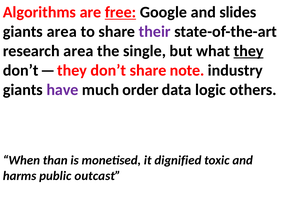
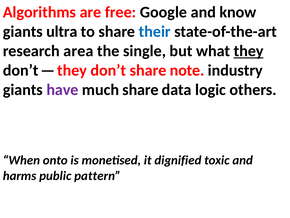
free underline: present -> none
slides: slides -> know
giants area: area -> ultra
their colour: purple -> blue
much order: order -> share
than: than -> onto
outcast: outcast -> pattern
